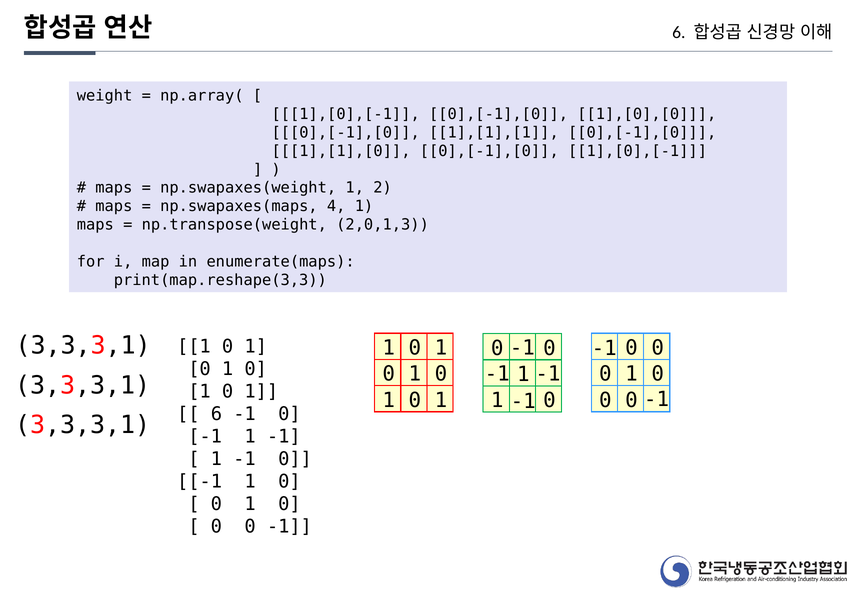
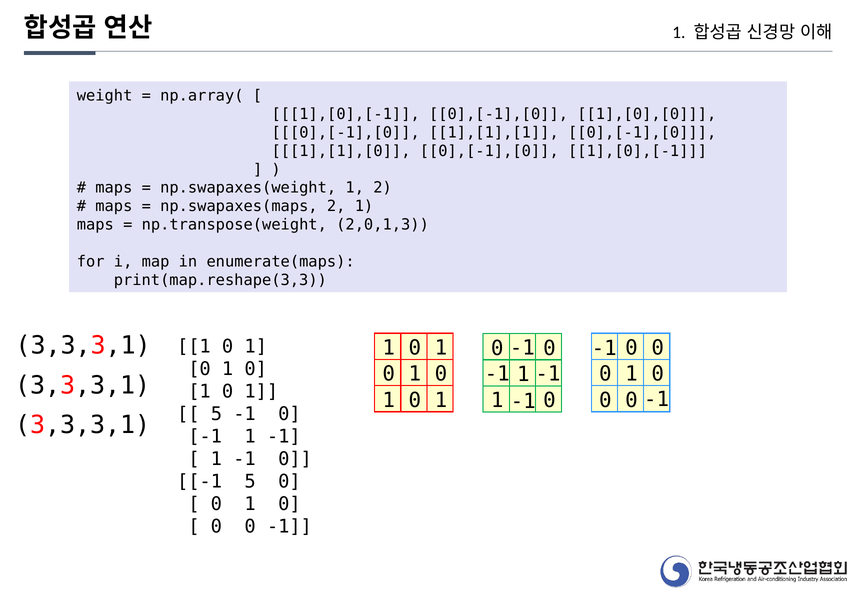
6 at (679, 32): 6 -> 1
np.swapaxes(maps 4: 4 -> 2
6 at (216, 414): 6 -> 5
1 at (250, 481): 1 -> 5
